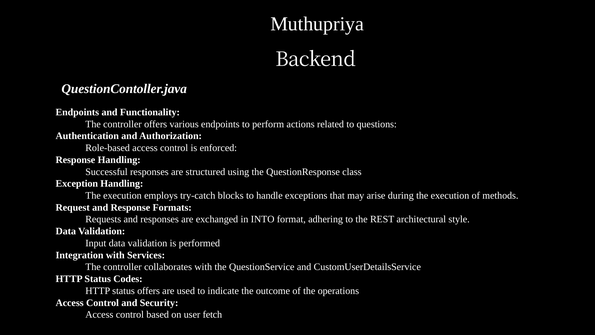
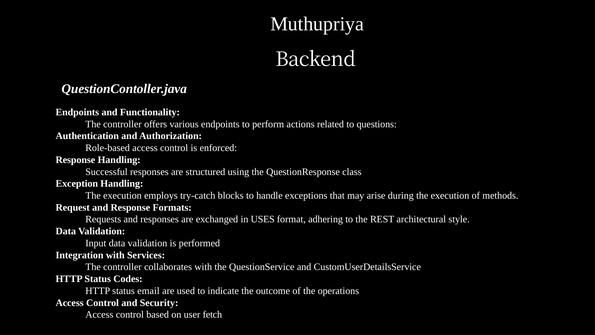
INTO: INTO -> USES
status offers: offers -> email
